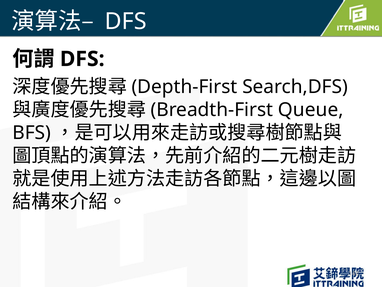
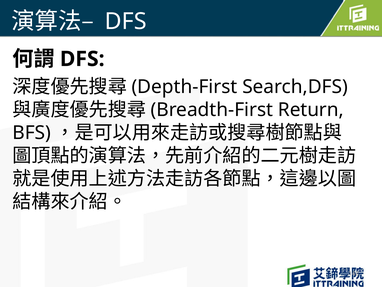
Queue: Queue -> Return
